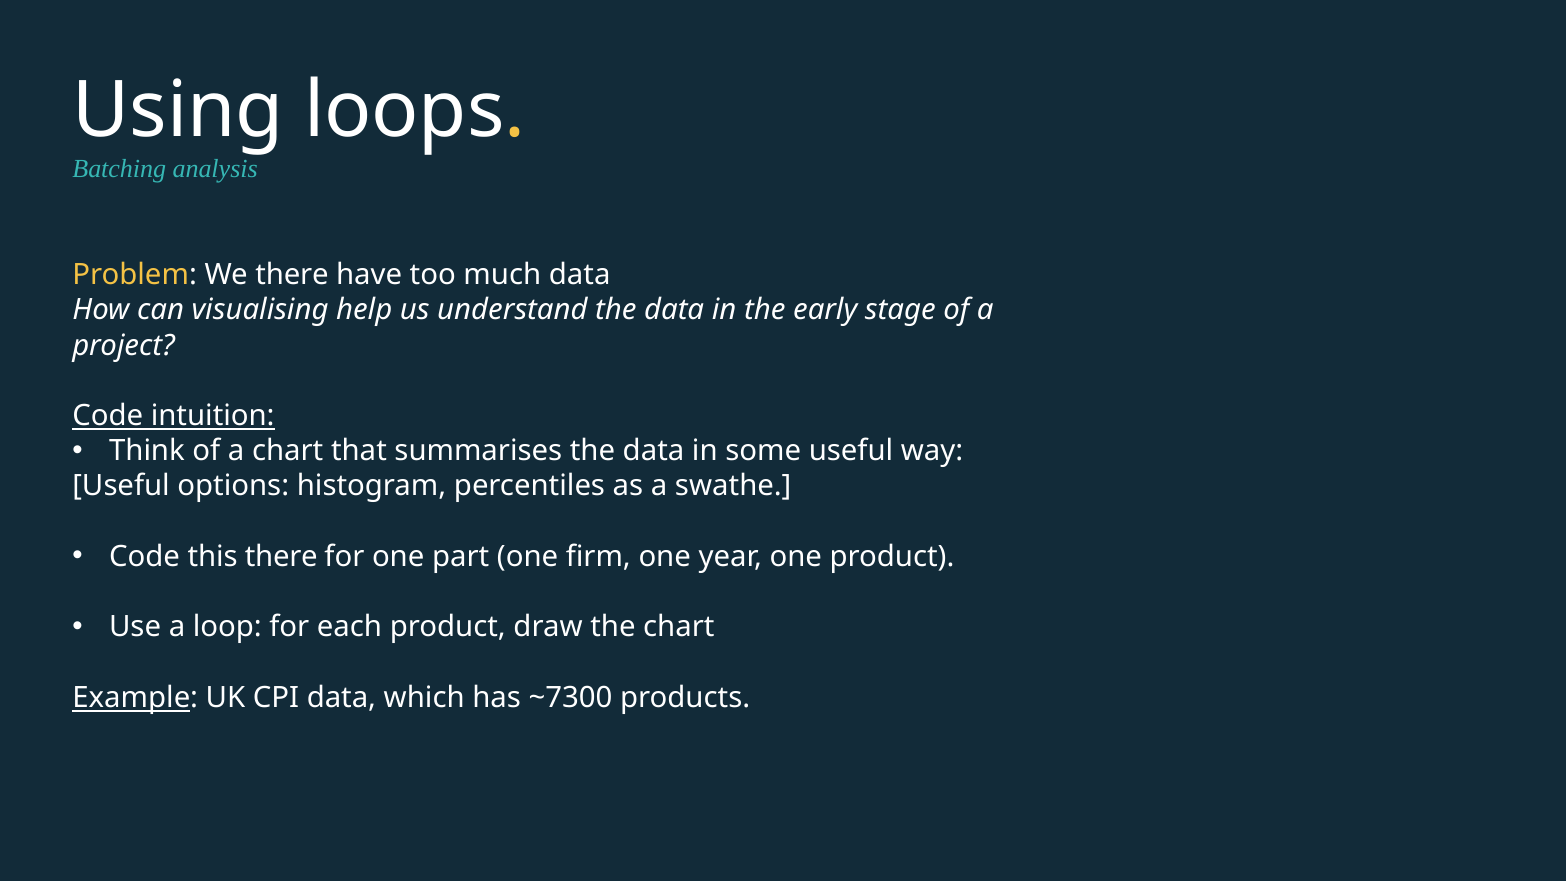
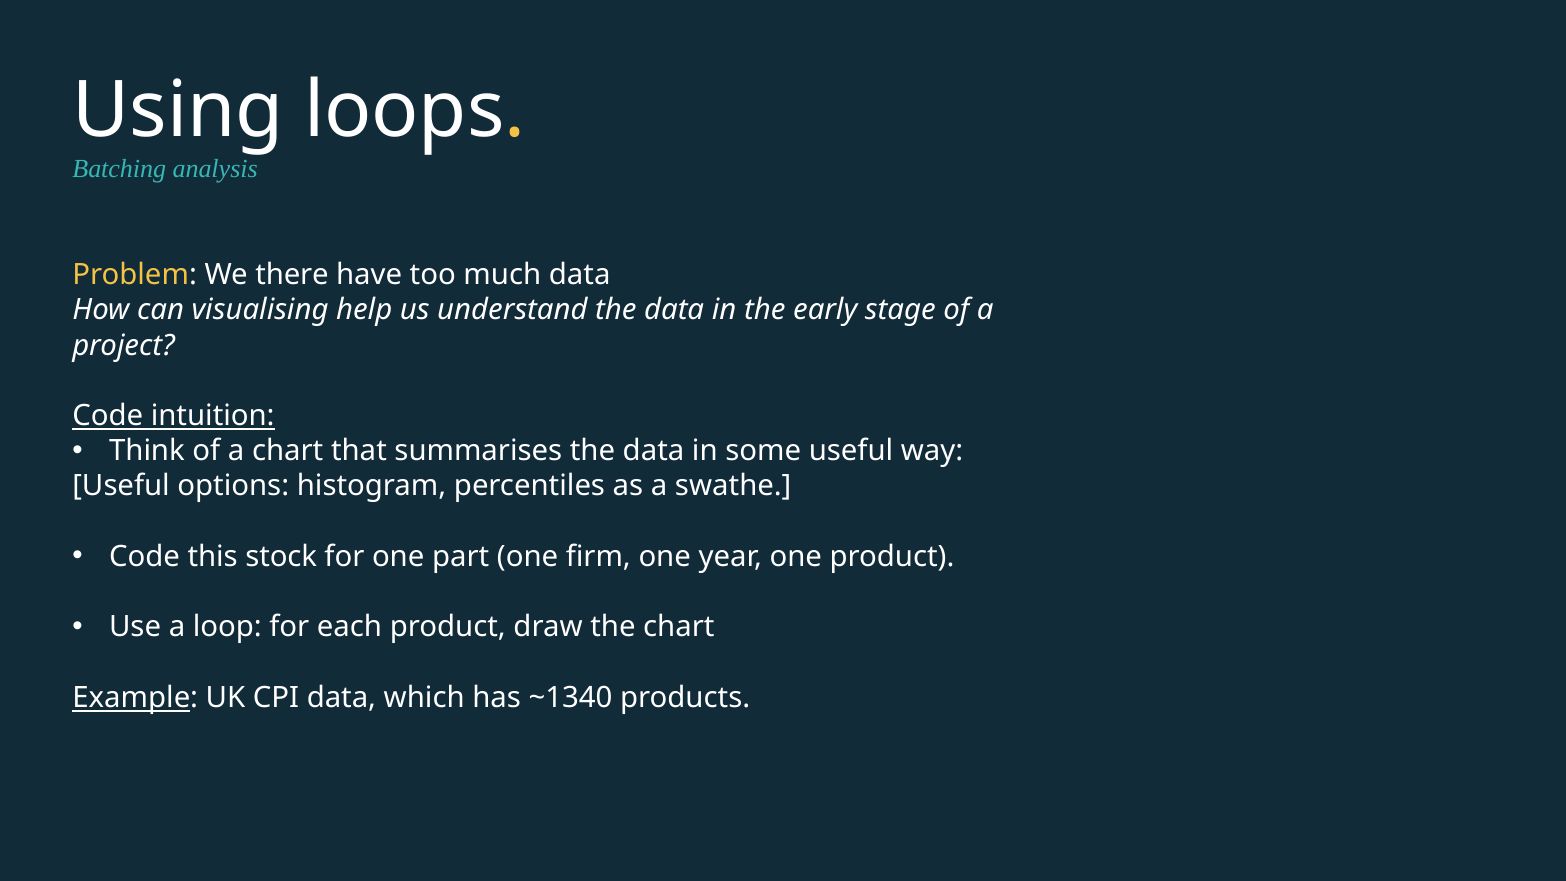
this there: there -> stock
~7300: ~7300 -> ~1340
